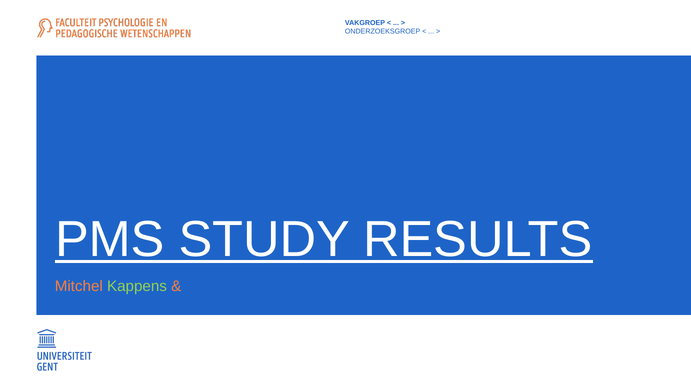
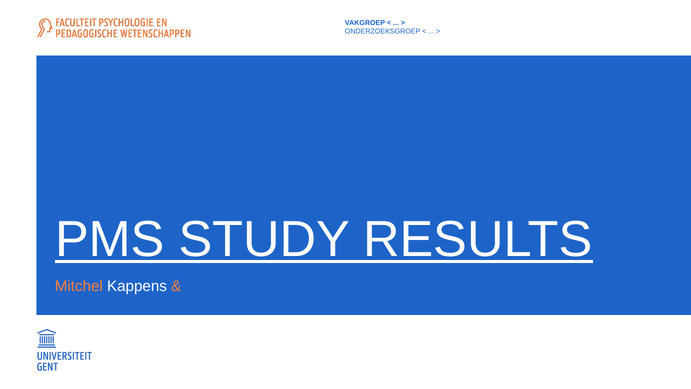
Kappens colour: light green -> white
